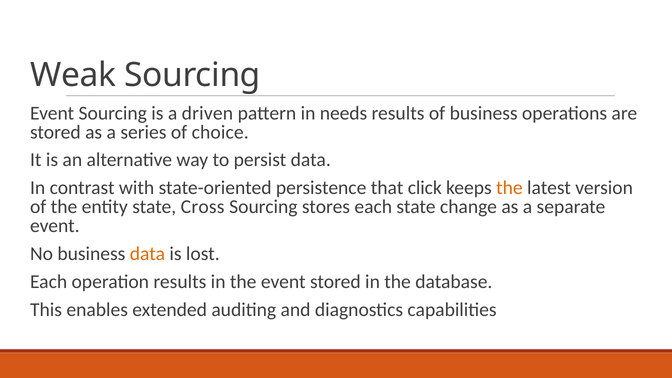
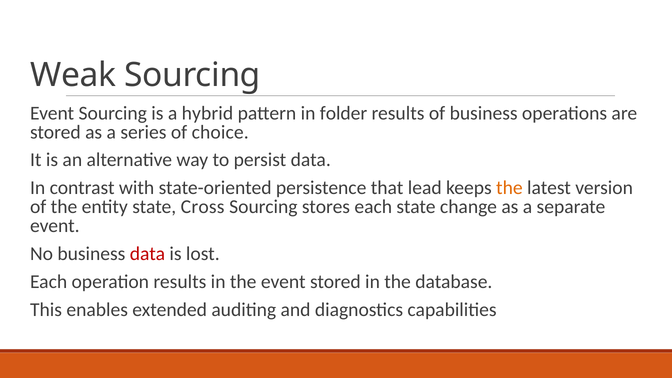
driven: driven -> hybrid
needs: needs -> folder
click: click -> lead
data at (147, 254) colour: orange -> red
